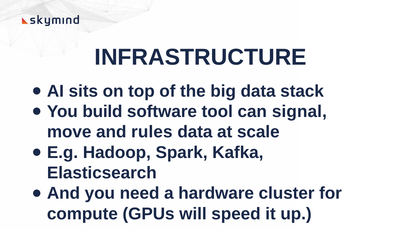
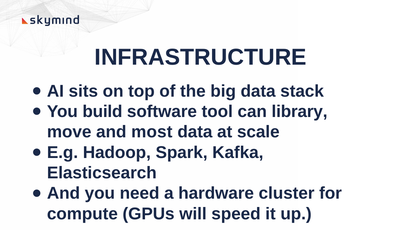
signal: signal -> library
rules: rules -> most
